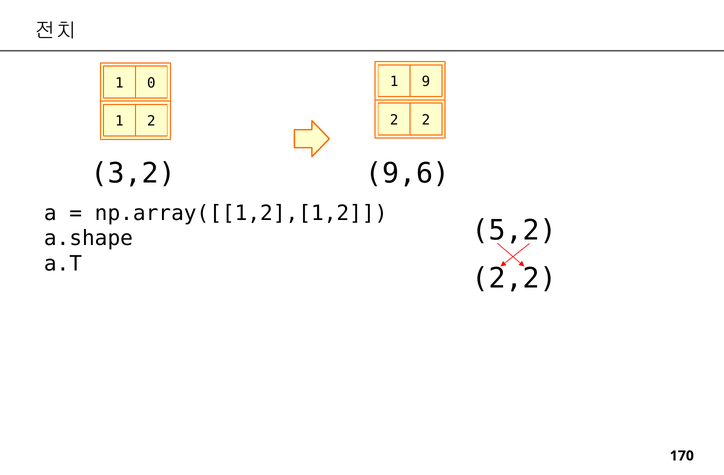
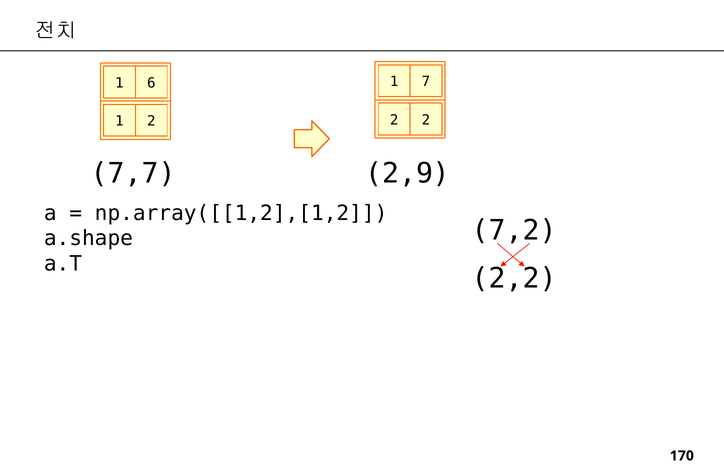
9: 9 -> 7
0: 0 -> 6
3,2: 3,2 -> 7,7
9,6: 9,6 -> 2,9
5,2: 5,2 -> 7,2
